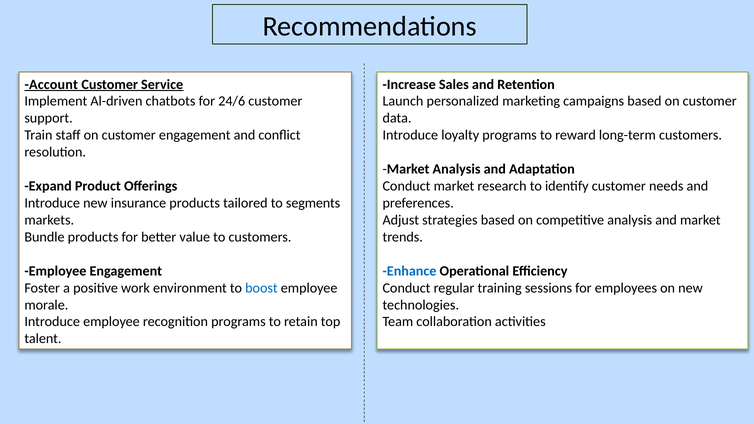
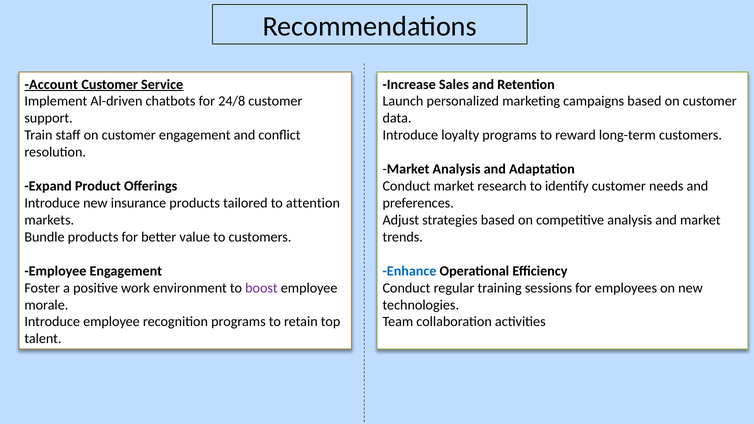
24/6: 24/6 -> 24/8
segments: segments -> attention
boost colour: blue -> purple
